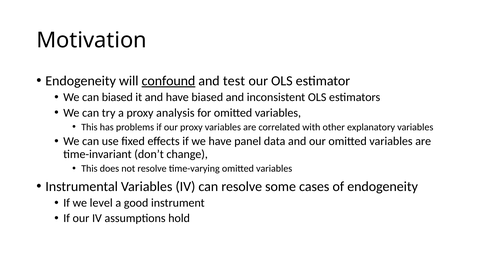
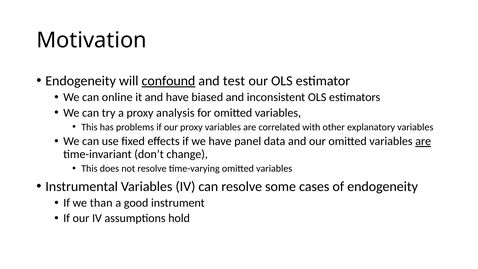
can biased: biased -> online
are at (423, 141) underline: none -> present
level: level -> than
